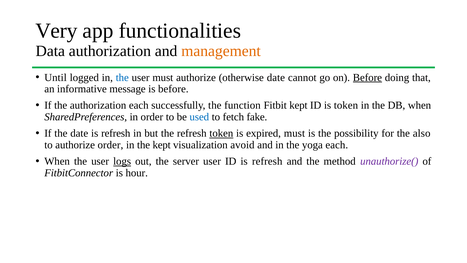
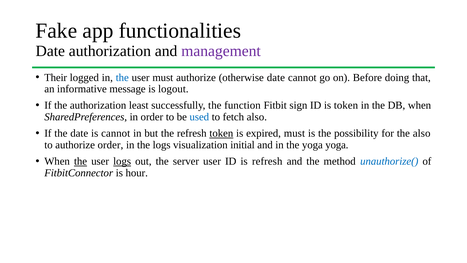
Very: Very -> Fake
Data at (50, 51): Data -> Date
management colour: orange -> purple
Until: Until -> Their
Before at (367, 77) underline: present -> none
is before: before -> logout
authorization each: each -> least
Fitbit kept: kept -> sign
fetch fake: fake -> also
refresh at (116, 133): refresh -> cannot
the kept: kept -> logs
avoid: avoid -> initial
yoga each: each -> yoga
the at (81, 161) underline: none -> present
unauthorize( colour: purple -> blue
